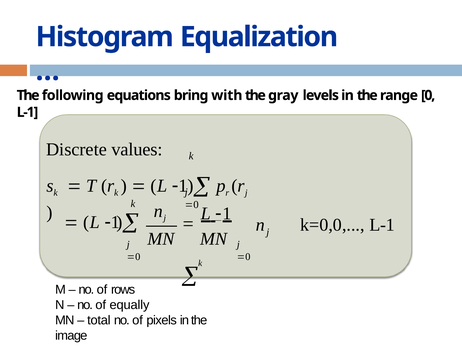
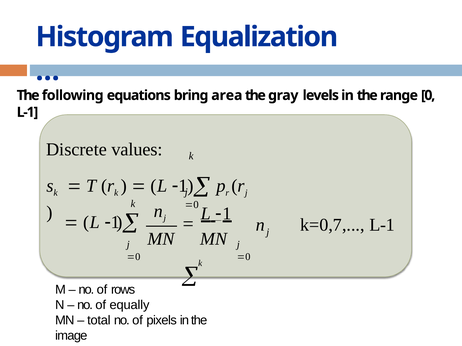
with: with -> area
k=0,0: k=0,0 -> k=0,7
